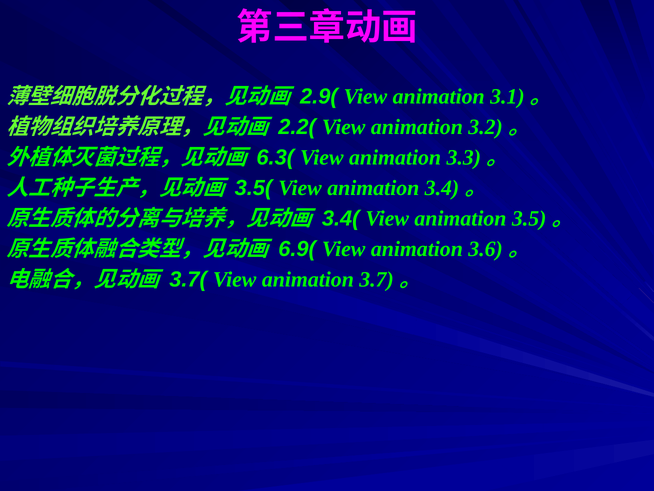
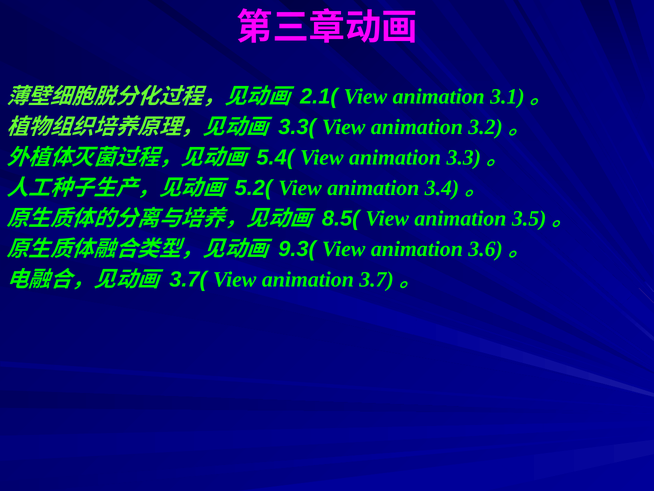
2.9(: 2.9( -> 2.1(
2.2(: 2.2( -> 3.3(
6.3(: 6.3( -> 5.4(
3.5(: 3.5( -> 5.2(
3.4(: 3.4( -> 8.5(
6.9(: 6.9( -> 9.3(
